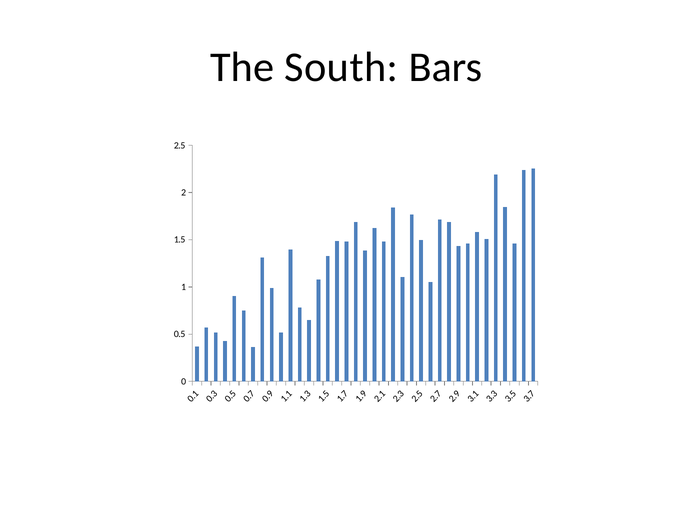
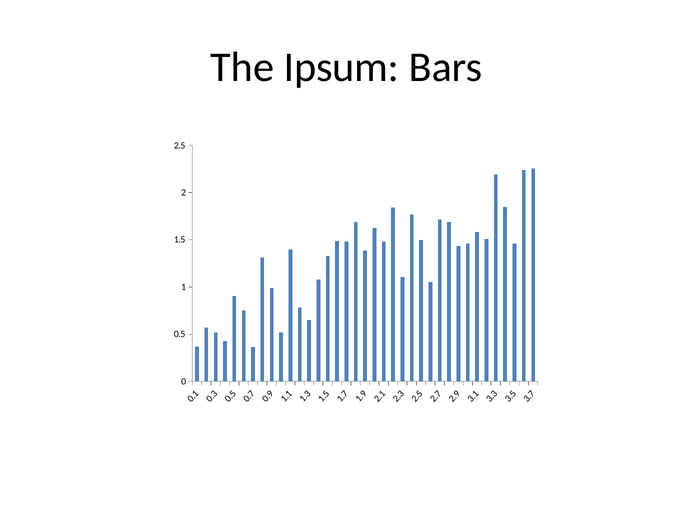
South: South -> Ipsum
